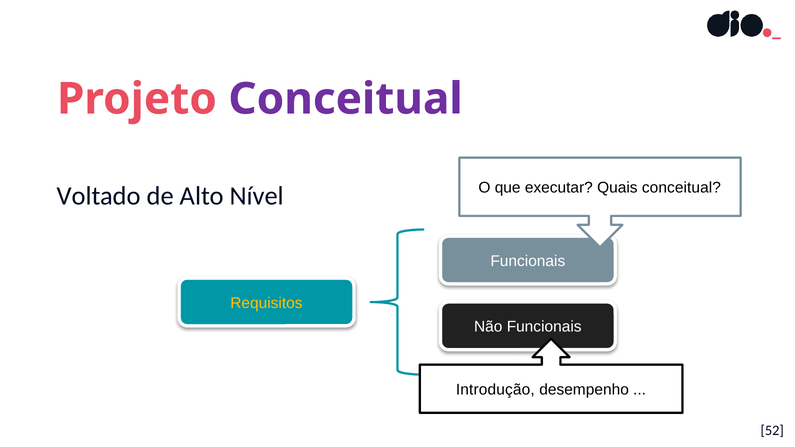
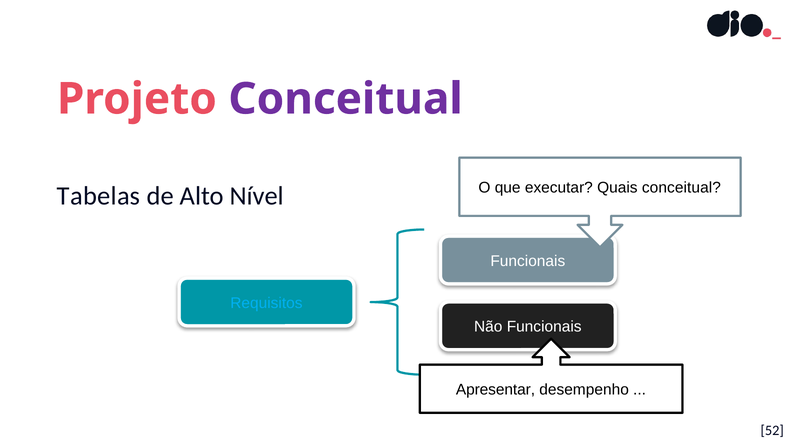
Voltado: Voltado -> Tabelas
Requisitos colour: yellow -> light blue
Introdução: Introdução -> Apresentar
